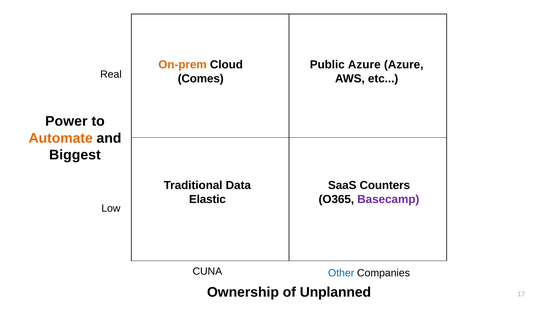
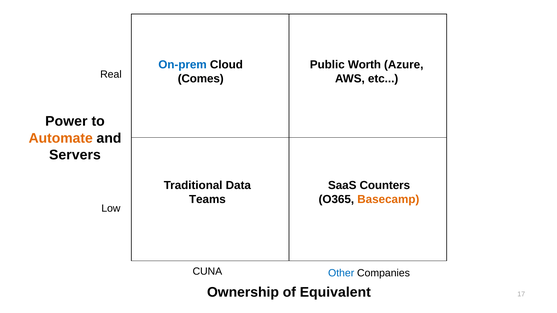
On-prem colour: orange -> blue
Public Azure: Azure -> Worth
Biggest: Biggest -> Servers
Elastic: Elastic -> Teams
Basecamp colour: purple -> orange
Unplanned: Unplanned -> Equivalent
